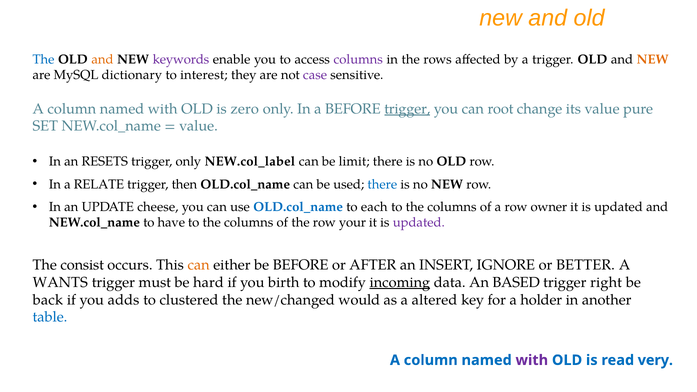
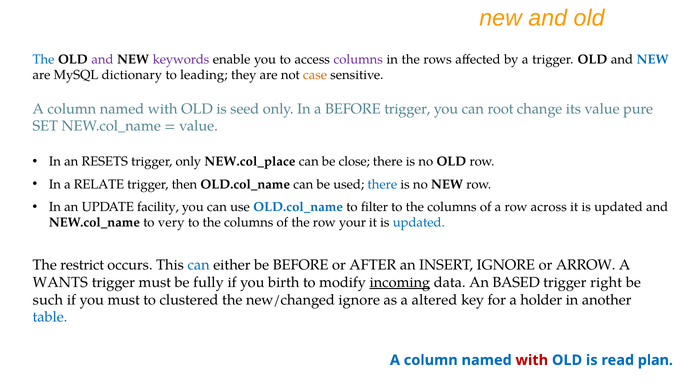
and at (102, 59) colour: orange -> purple
NEW at (653, 59) colour: orange -> blue
interest: interest -> leading
case colour: purple -> orange
zero: zero -> seed
trigger at (407, 109) underline: present -> none
NEW.col_label: NEW.col_label -> NEW.col_place
limit: limit -> close
cheese: cheese -> facility
each: each -> filter
owner: owner -> across
have: have -> very
updated at (419, 223) colour: purple -> blue
consist: consist -> restrict
can at (199, 265) colour: orange -> blue
BETTER: BETTER -> ARROW
hard: hard -> fully
back: back -> such
you adds: adds -> must
new/changed would: would -> ignore
with at (532, 360) colour: purple -> red
very: very -> plan
